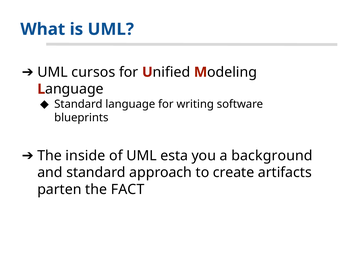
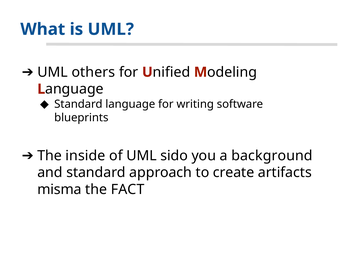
cursos: cursos -> others
esta: esta -> sido
parten: parten -> misma
